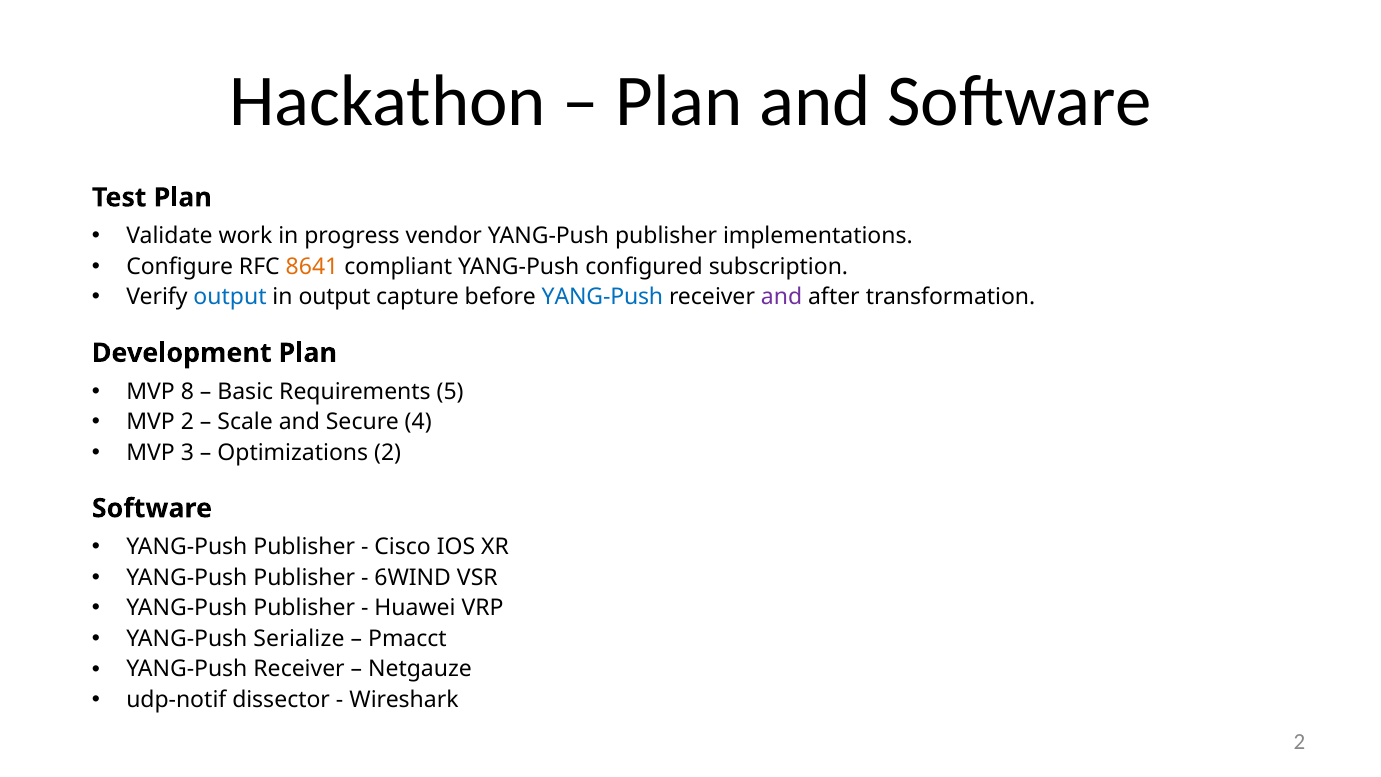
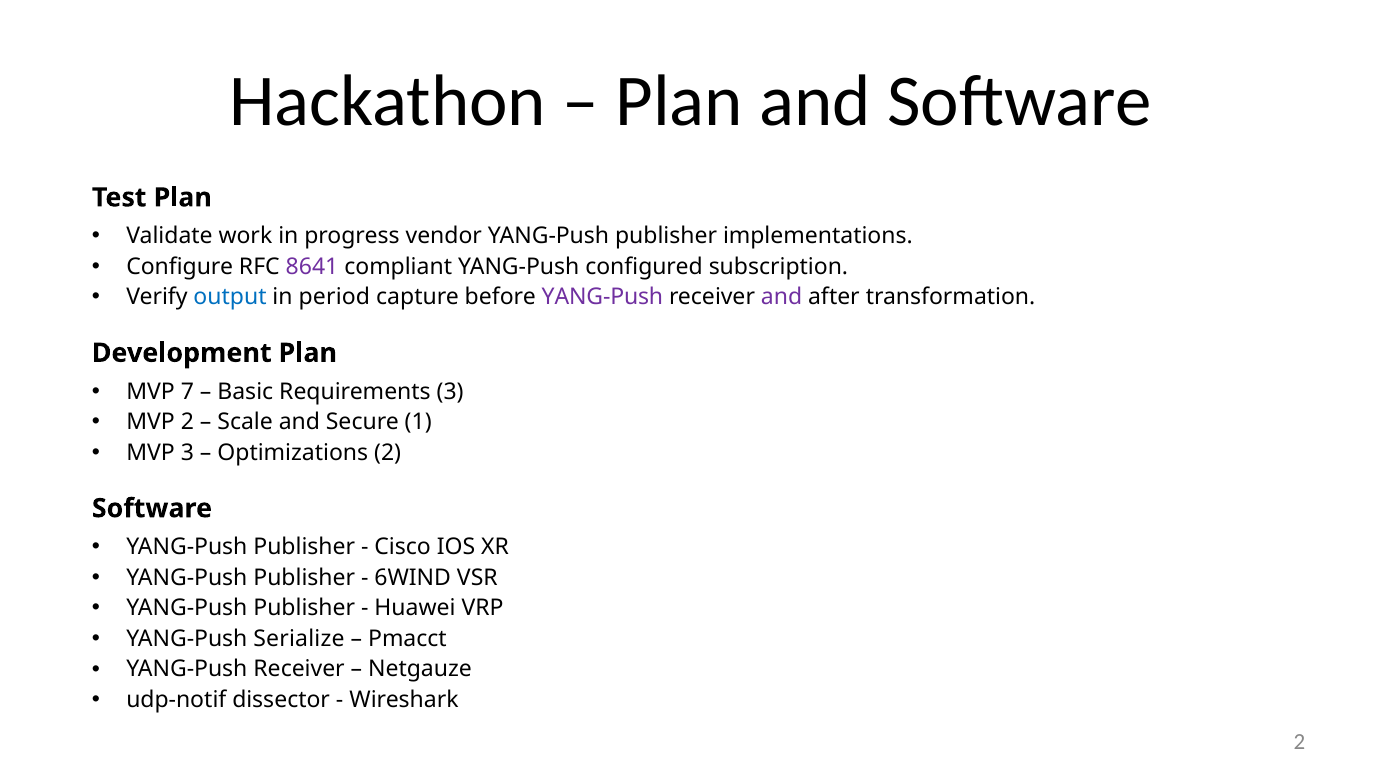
8641 colour: orange -> purple
in output: output -> period
YANG-Push at (602, 297) colour: blue -> purple
8: 8 -> 7
Requirements 5: 5 -> 3
4: 4 -> 1
